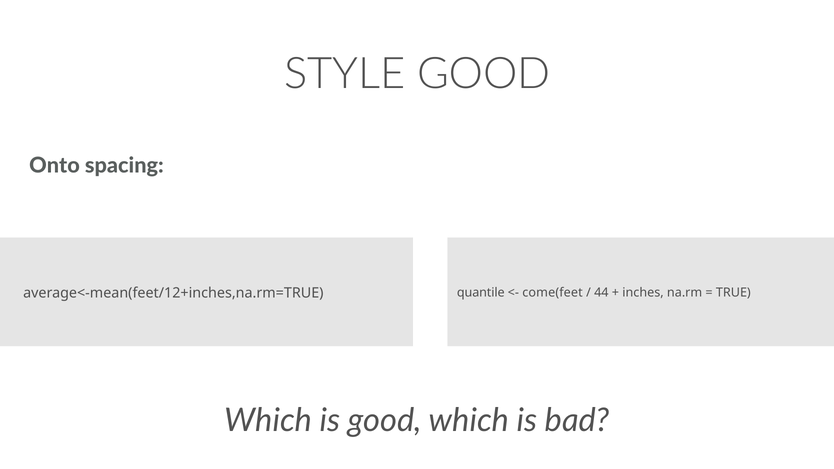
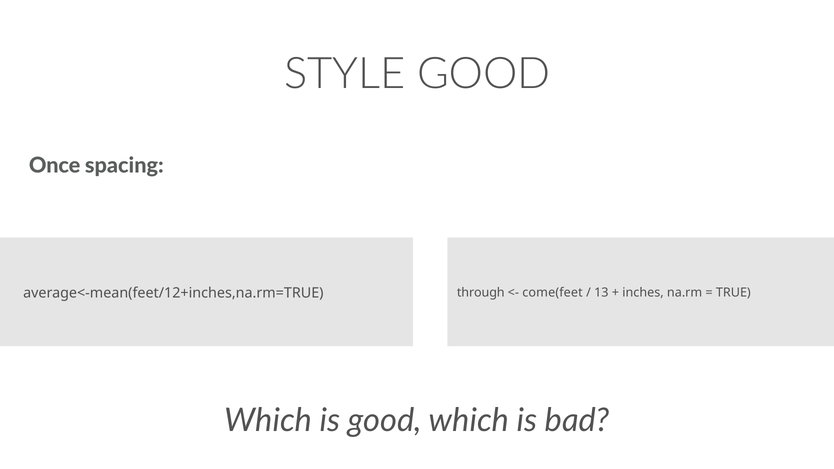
Onto: Onto -> Once
quantile: quantile -> through
44: 44 -> 13
